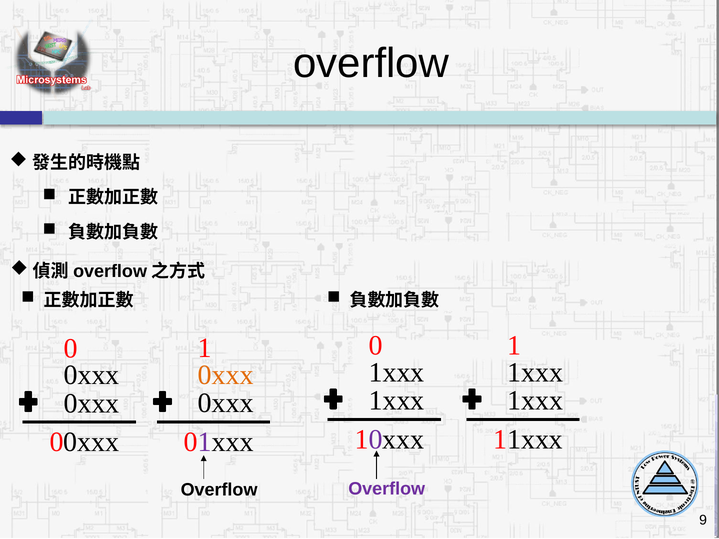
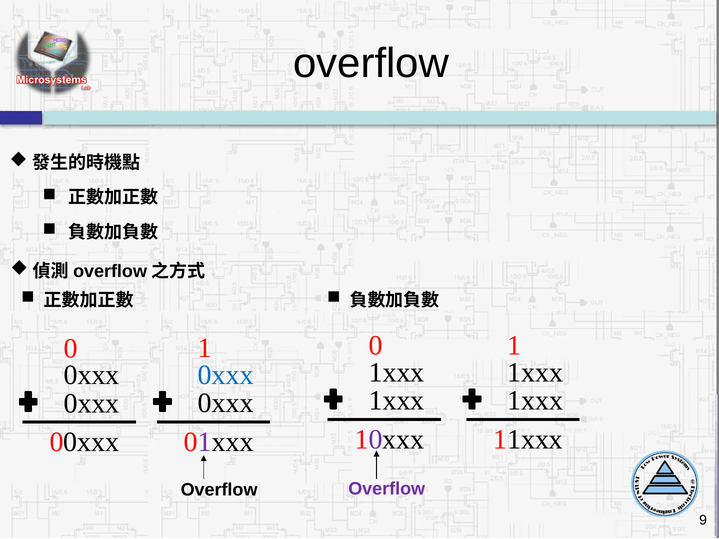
0xxx at (226, 375) colour: orange -> blue
